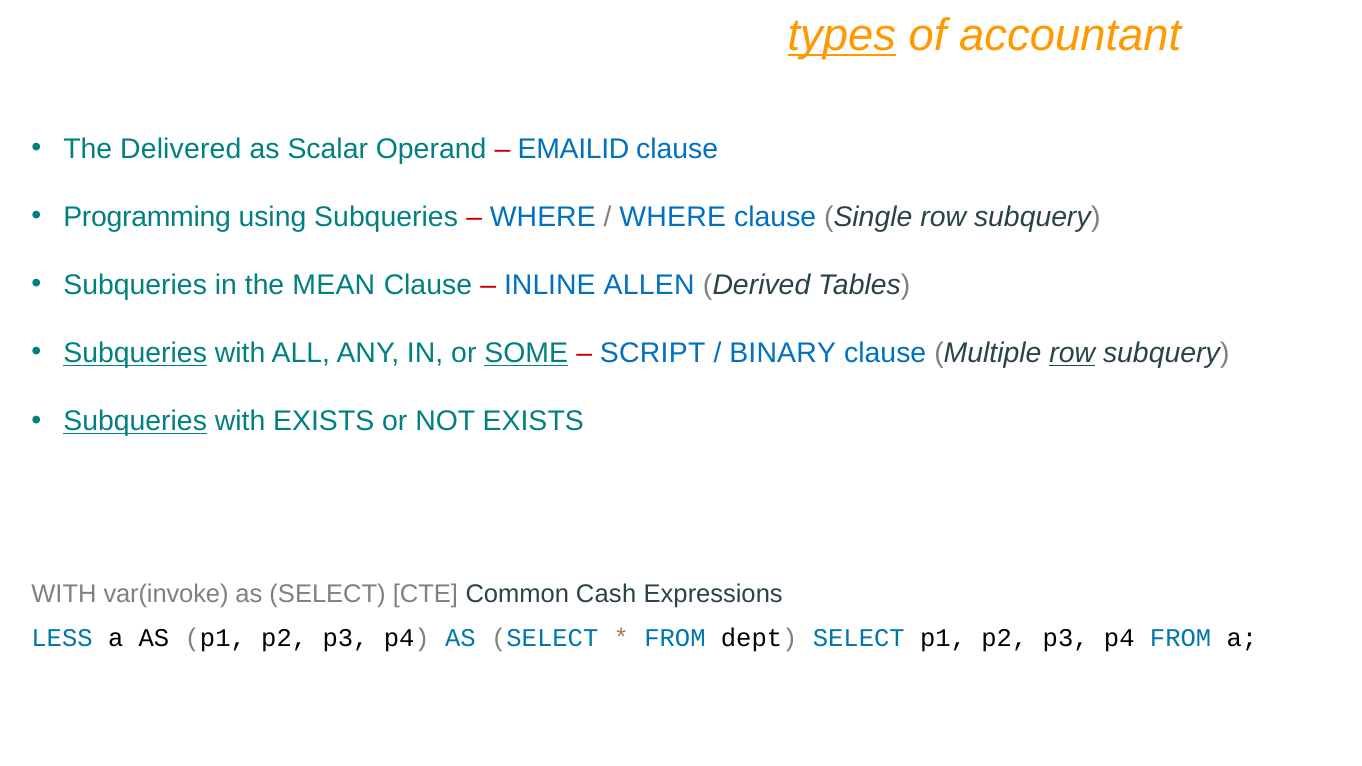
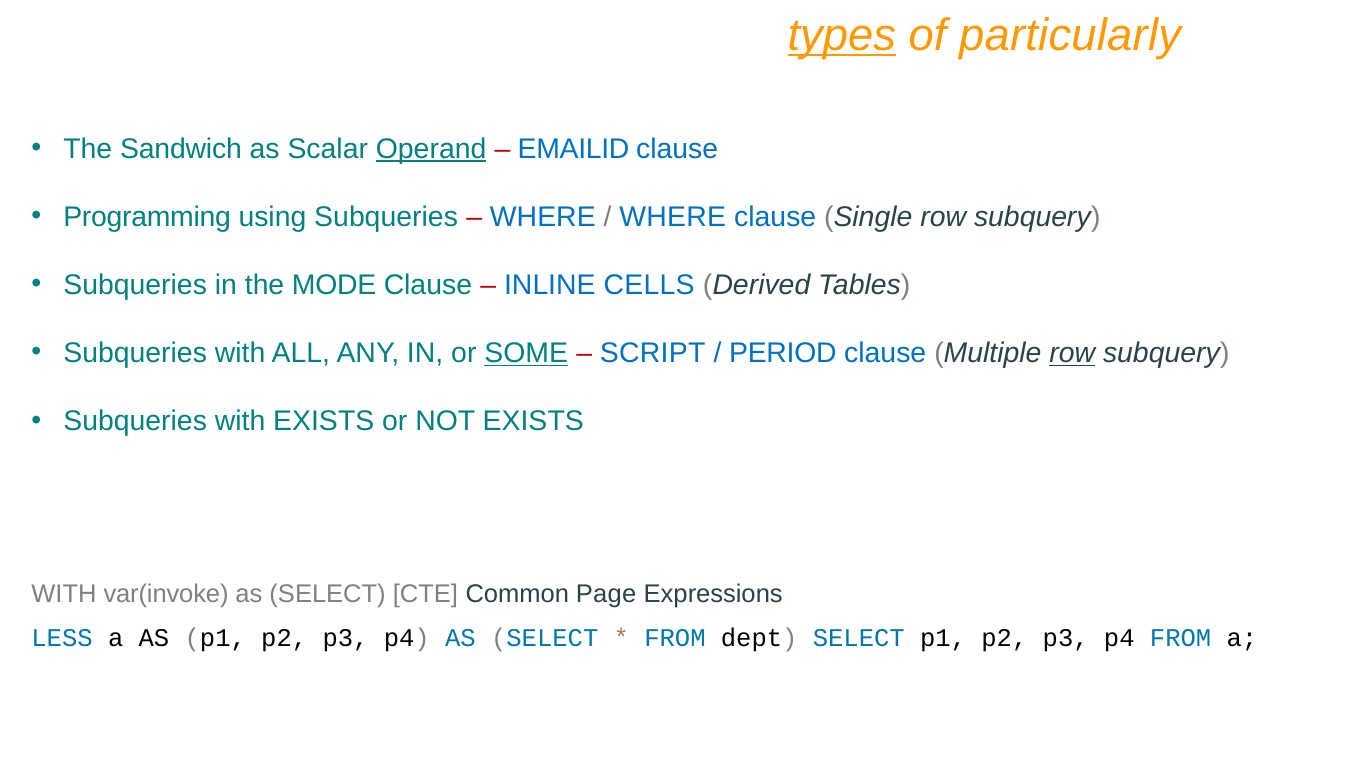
accountant: accountant -> particularly
Delivered: Delivered -> Sandwich
Operand underline: none -> present
MEAN: MEAN -> MODE
ALLEN: ALLEN -> CELLS
Subqueries at (135, 353) underline: present -> none
BINARY: BINARY -> PERIOD
Subqueries at (135, 421) underline: present -> none
Cash: Cash -> Page
